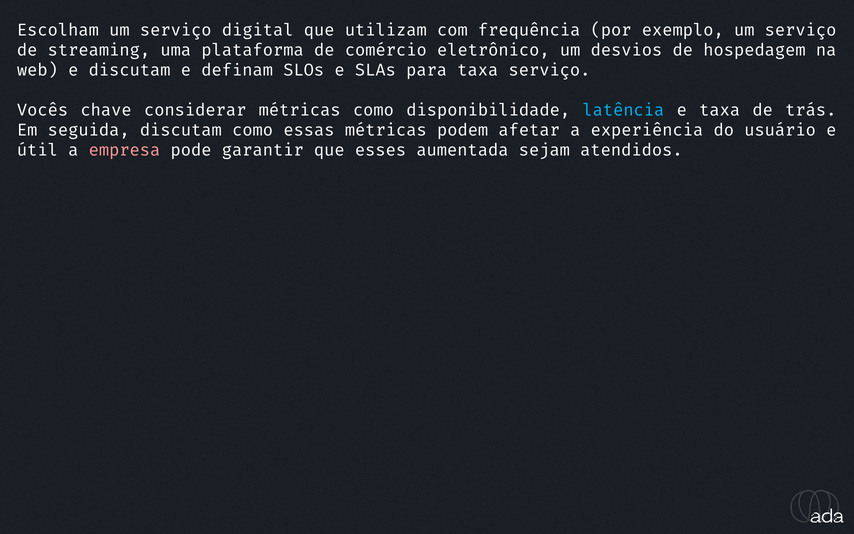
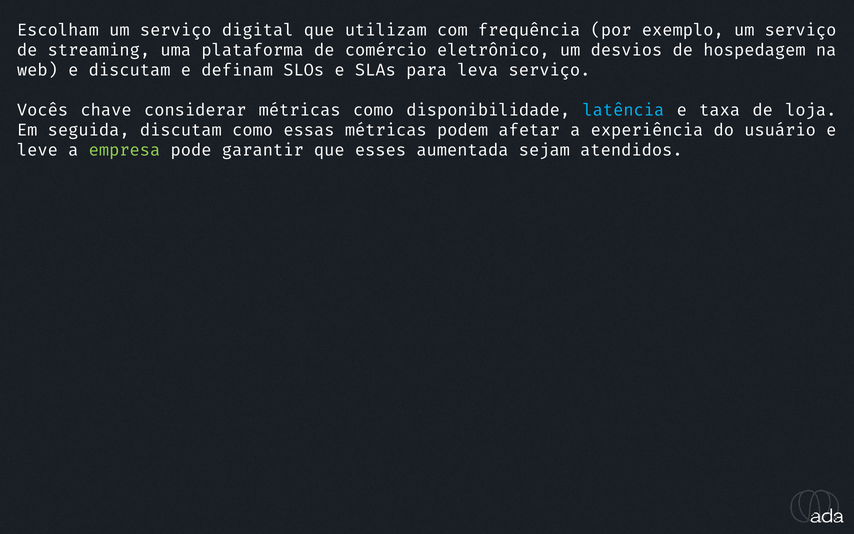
para taxa: taxa -> leva
trás: trás -> loja
útil: útil -> leve
empresa colour: pink -> light green
